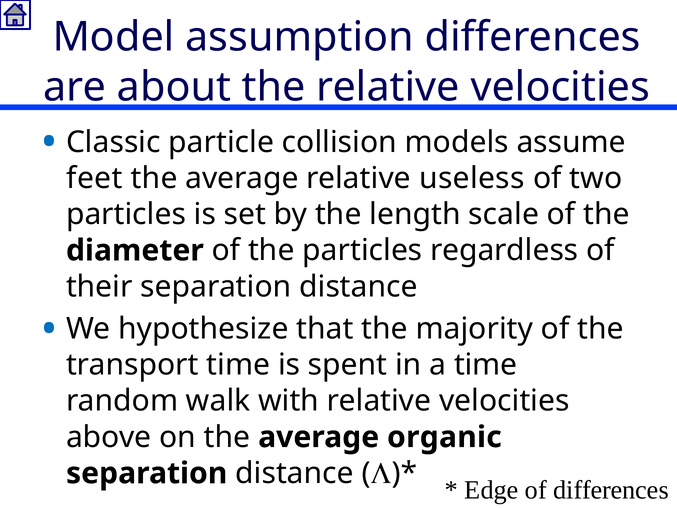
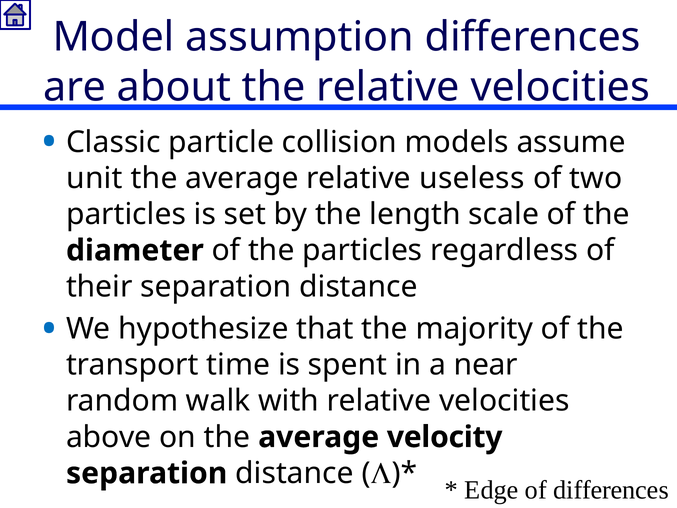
feet: feet -> unit
a time: time -> near
organic: organic -> velocity
